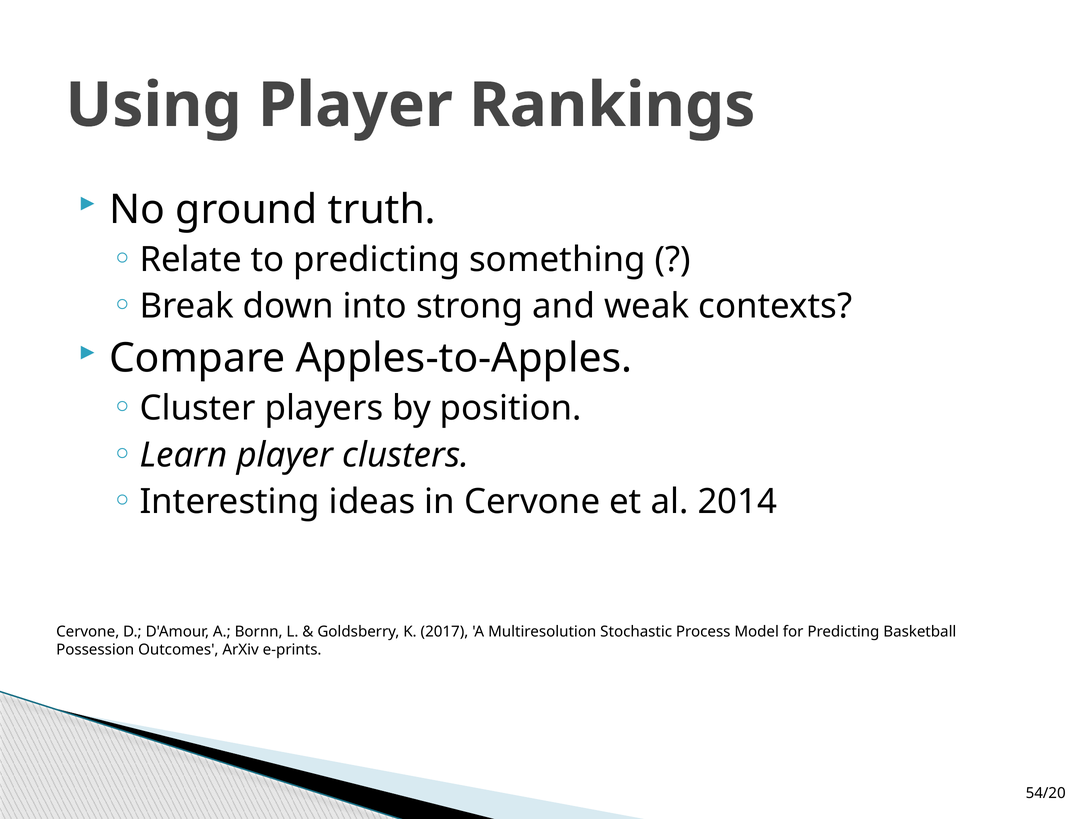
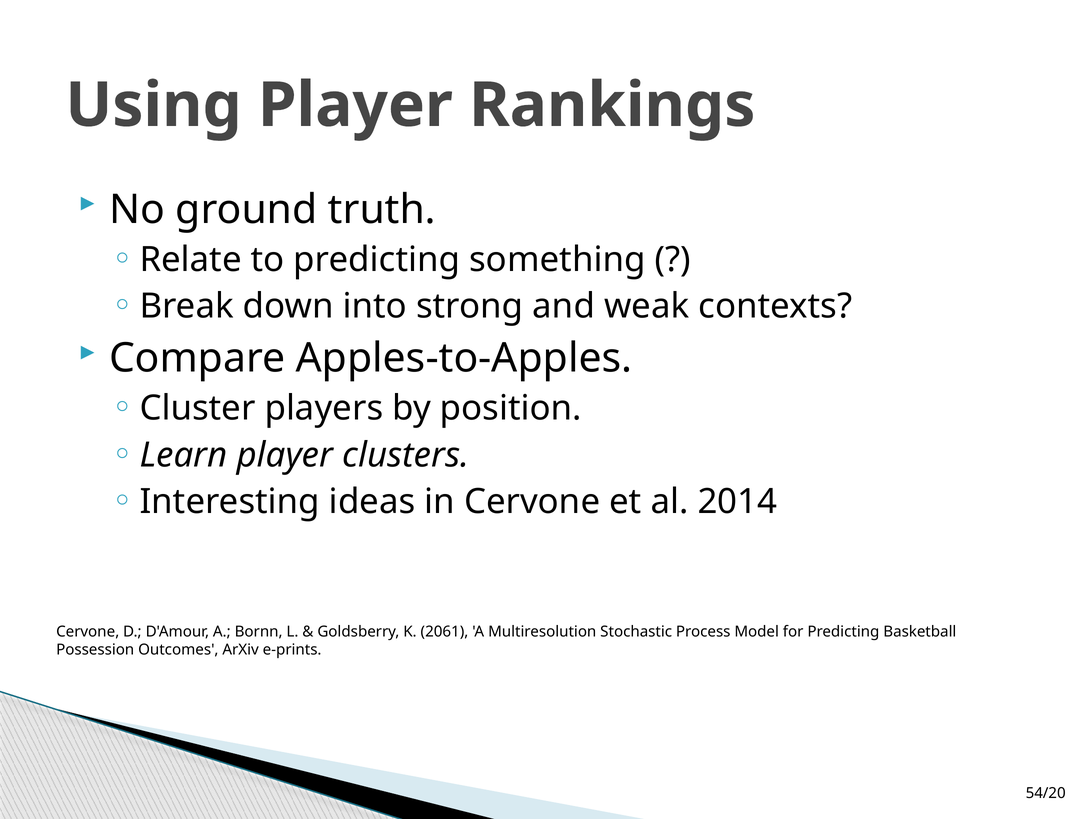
2017: 2017 -> 2061
